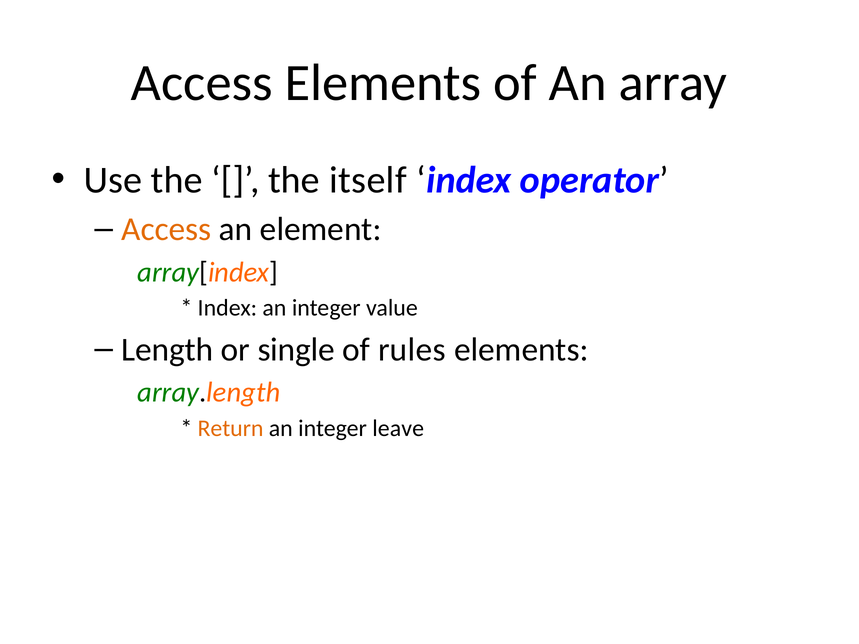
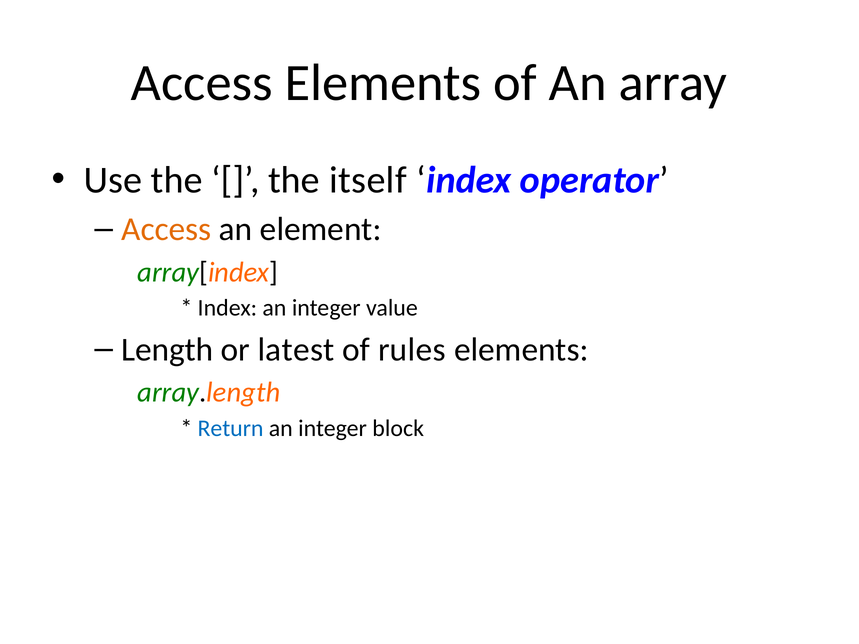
single: single -> latest
Return colour: orange -> blue
leave: leave -> block
